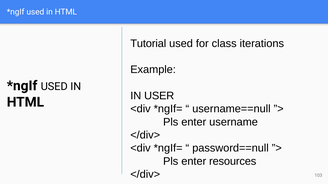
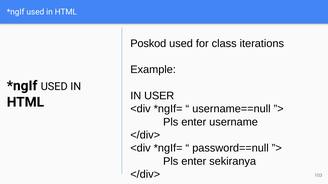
Tutorial: Tutorial -> Poskod
resources: resources -> sekiranya
